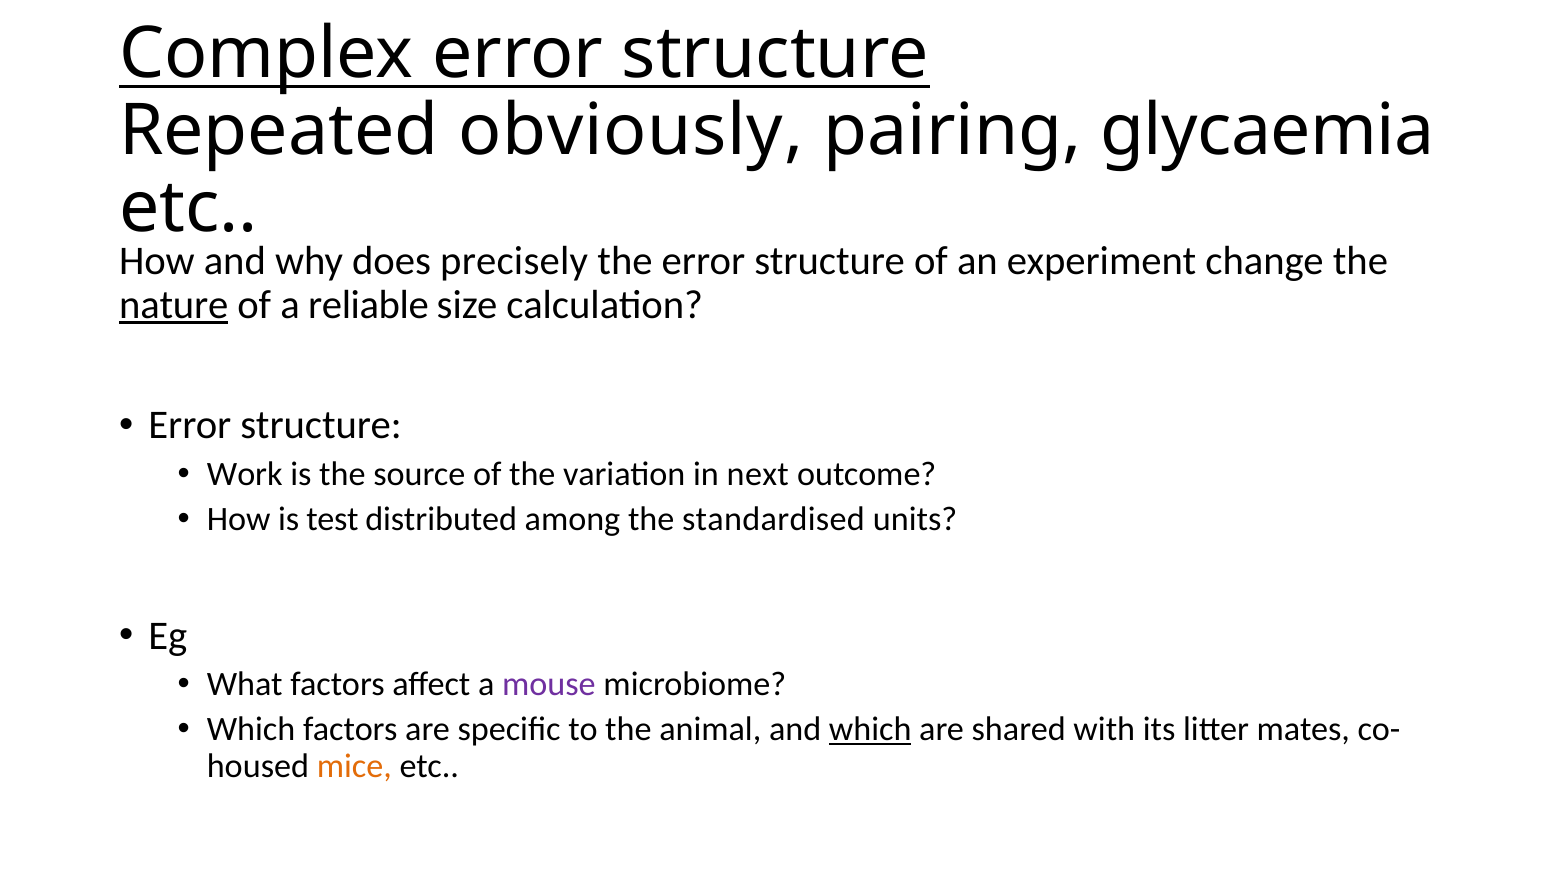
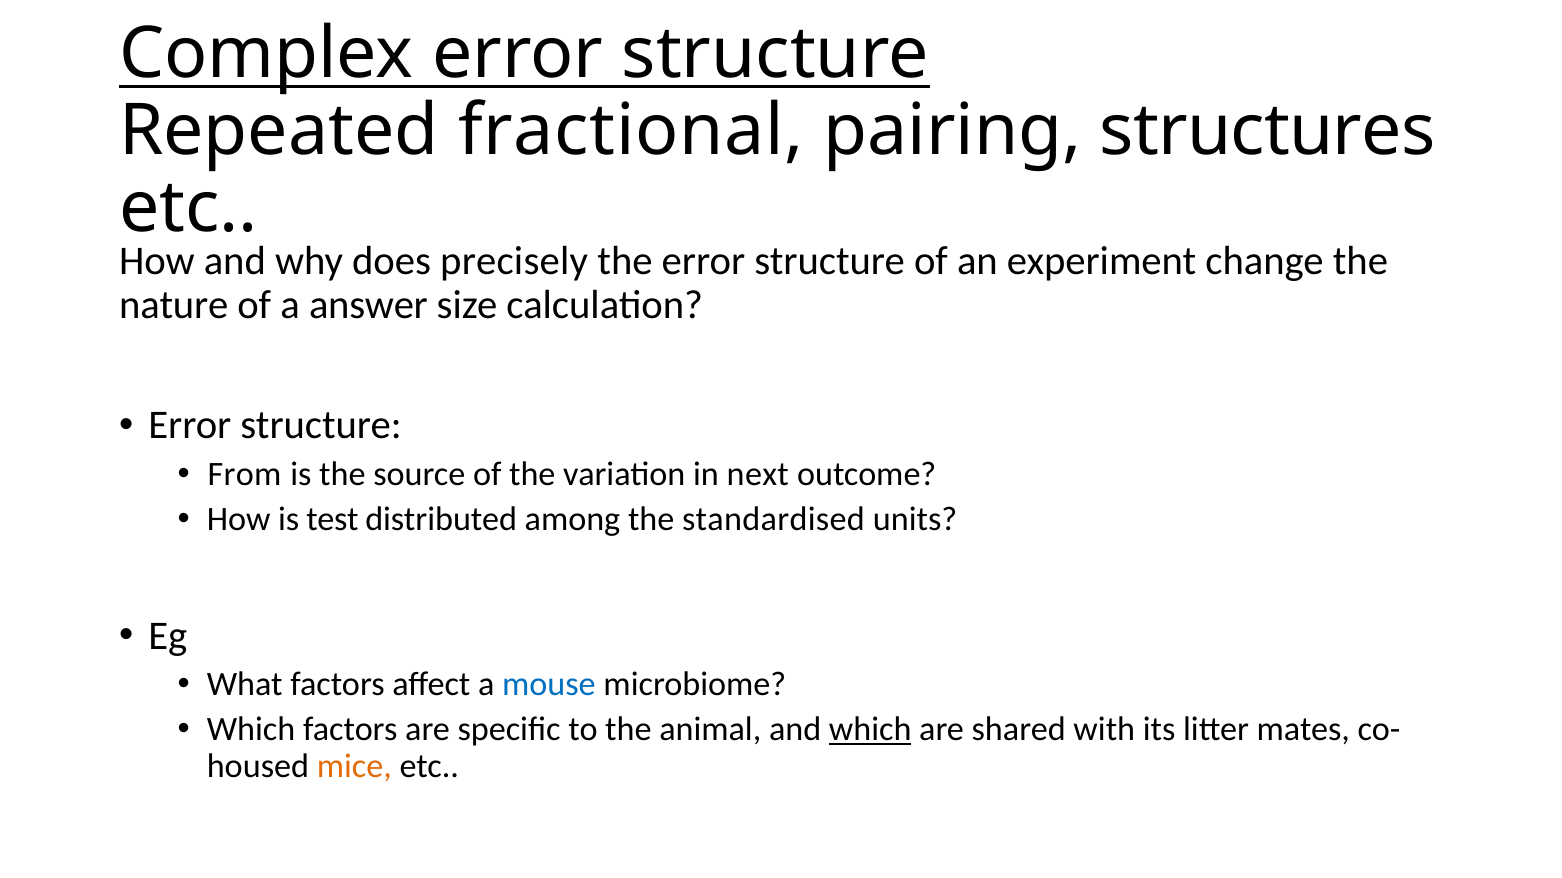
obviously: obviously -> fractional
glycaemia: glycaemia -> structures
nature underline: present -> none
reliable: reliable -> answer
Work: Work -> From
mouse colour: purple -> blue
